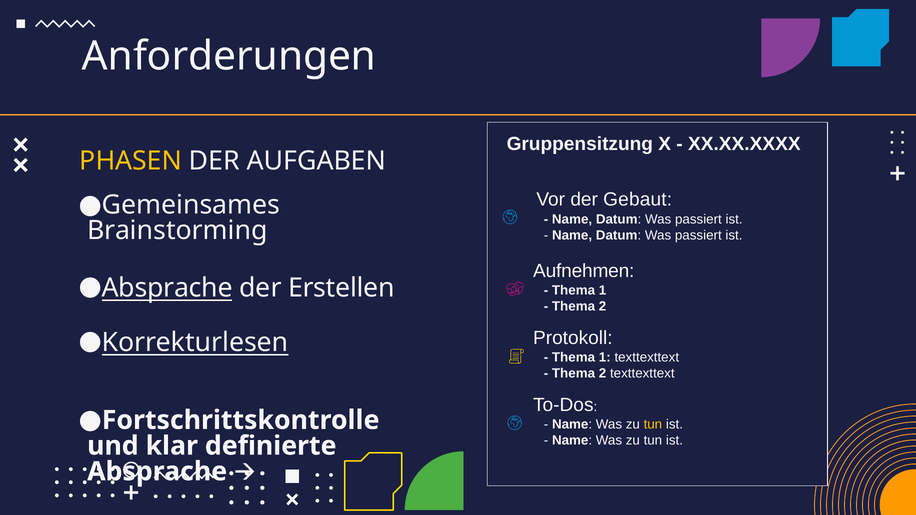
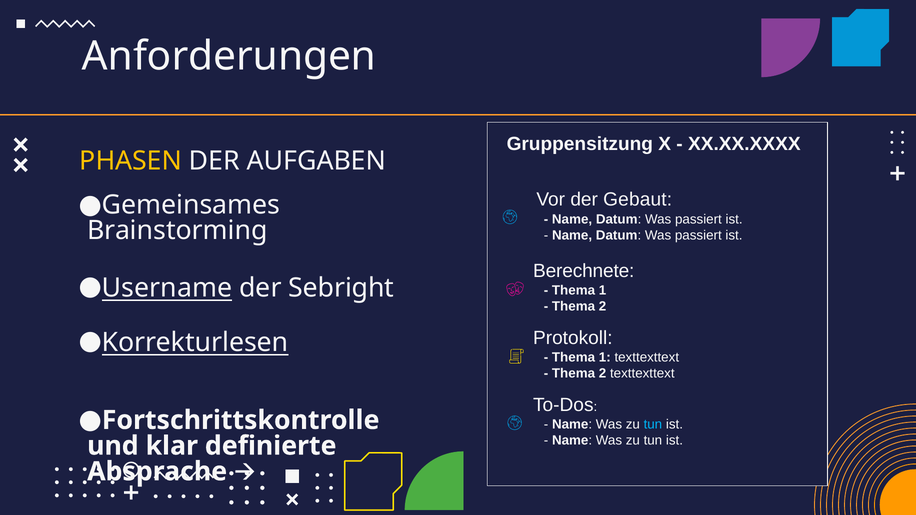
Aufnehmen: Aufnehmen -> Berechnete
Absprache at (167, 288): Absprache -> Username
Erstellen: Erstellen -> Sebright
tun at (653, 424) colour: yellow -> light blue
